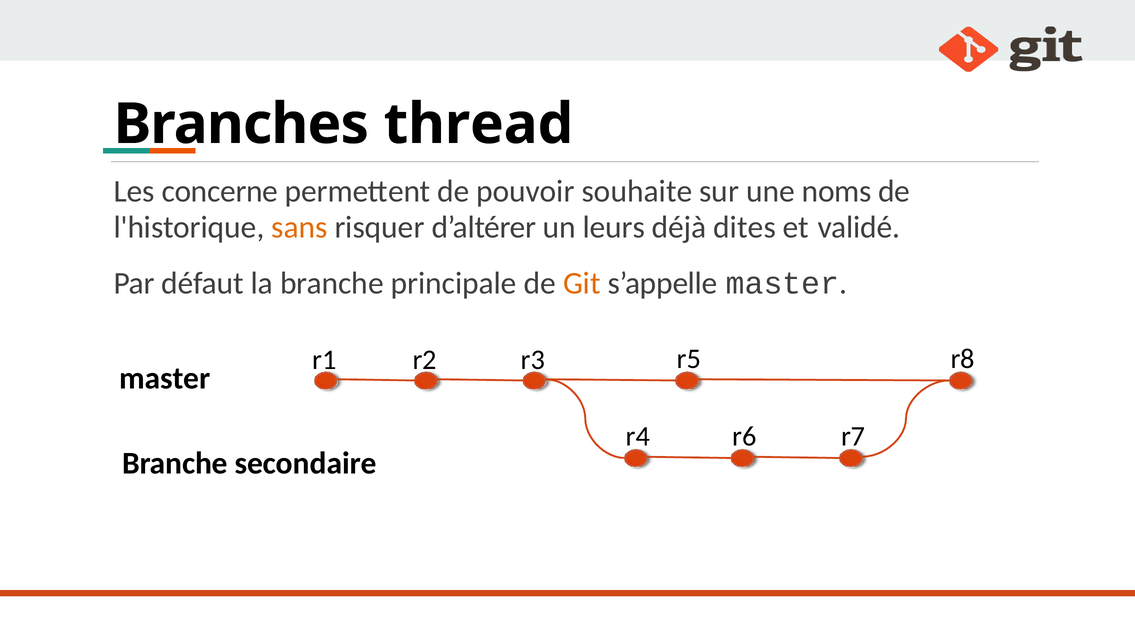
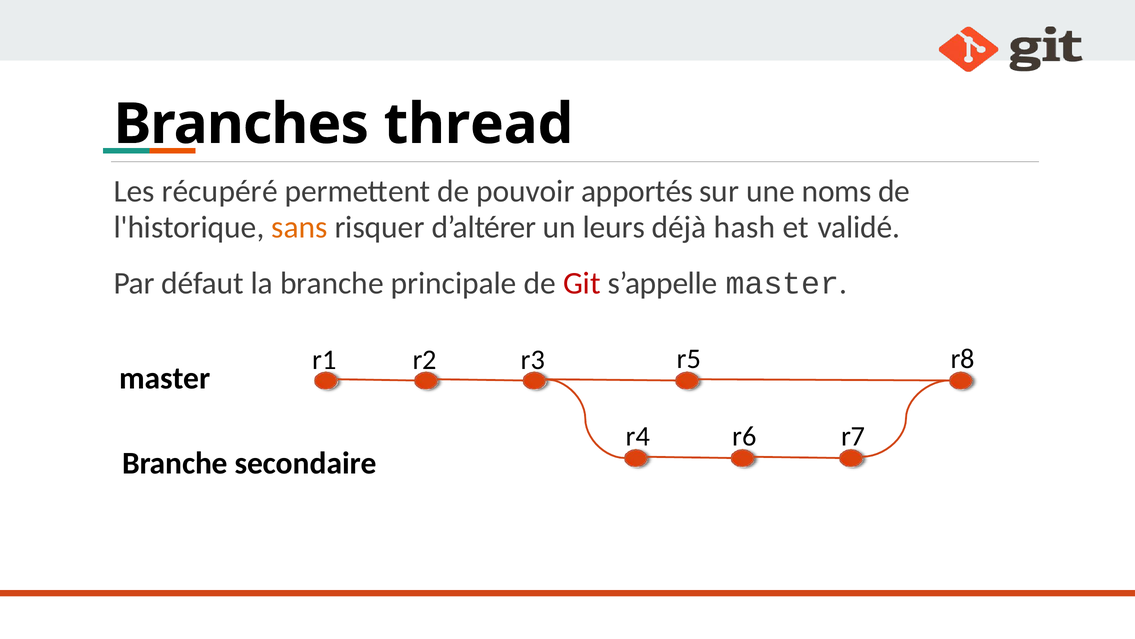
concerne: concerne -> récupéré
souhaite: souhaite -> apportés
dites: dites -> hash
Git colour: orange -> red
